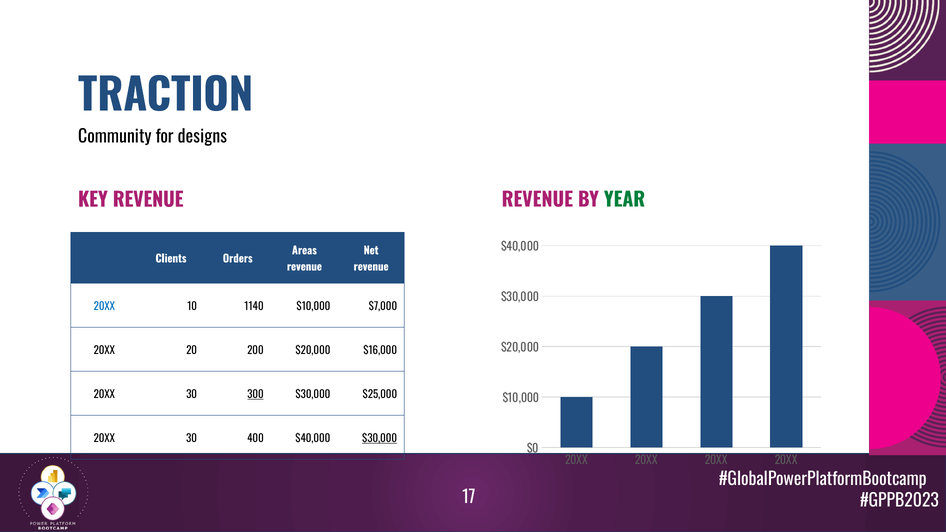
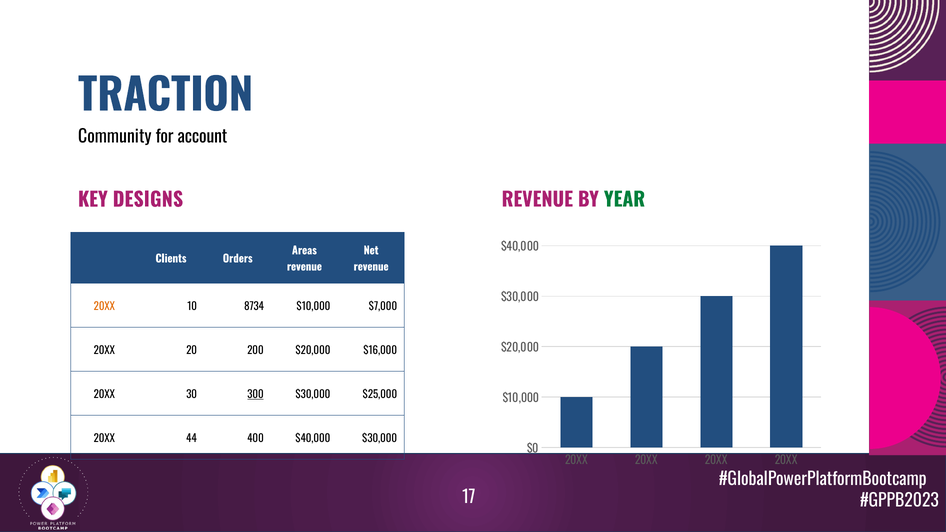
designs: designs -> account
KEY REVENUE: REVENUE -> DESIGNS
20XX at (104, 307) colour: blue -> orange
1140: 1140 -> 8734
30 at (192, 439): 30 -> 44
$30,000 at (380, 439) underline: present -> none
